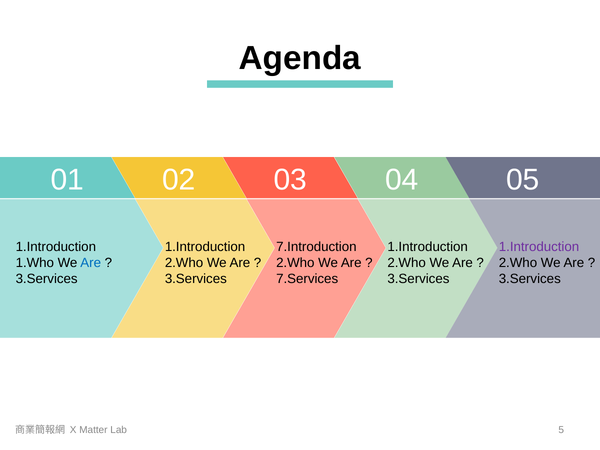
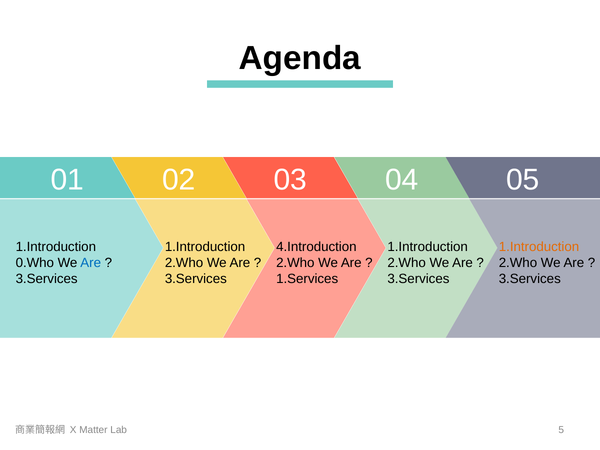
7.Introduction: 7.Introduction -> 4.Introduction
1.Introduction at (539, 247) colour: purple -> orange
1.Who: 1.Who -> 0.Who
7.Services: 7.Services -> 1.Services
